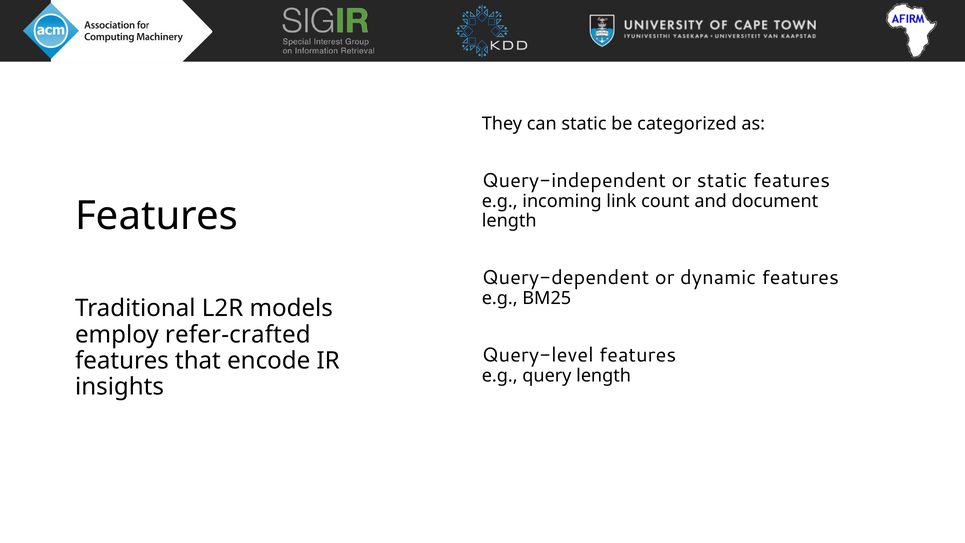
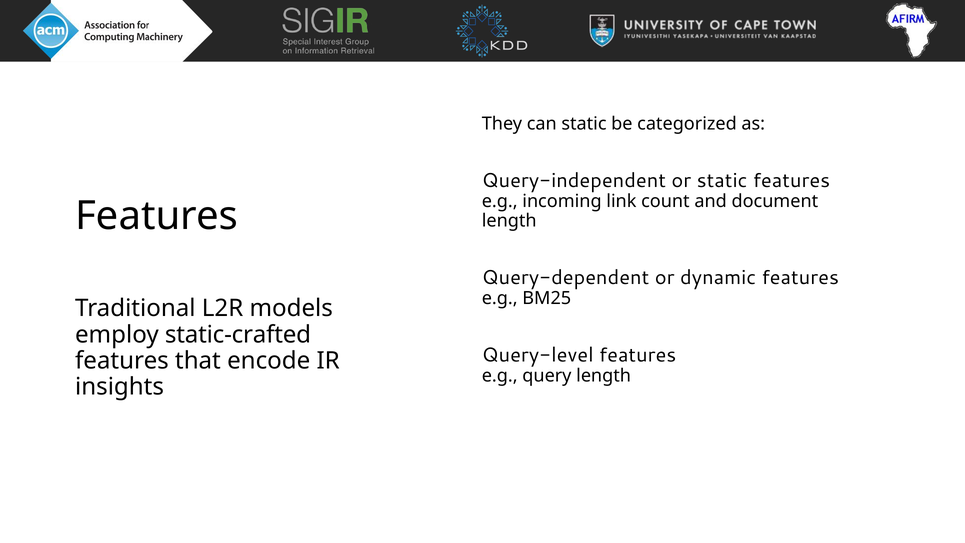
refer-crafted: refer-crafted -> static-crafted
